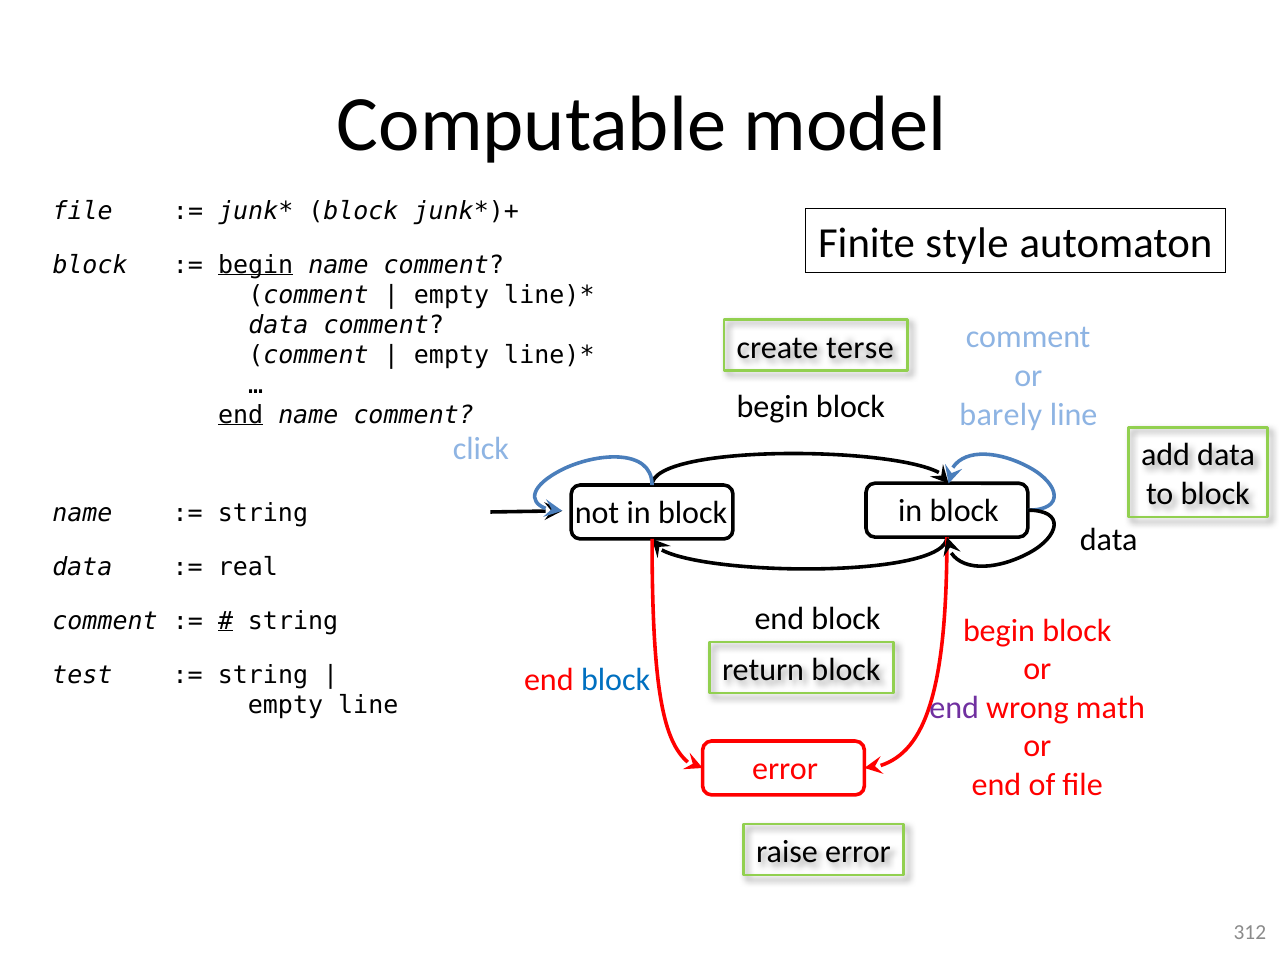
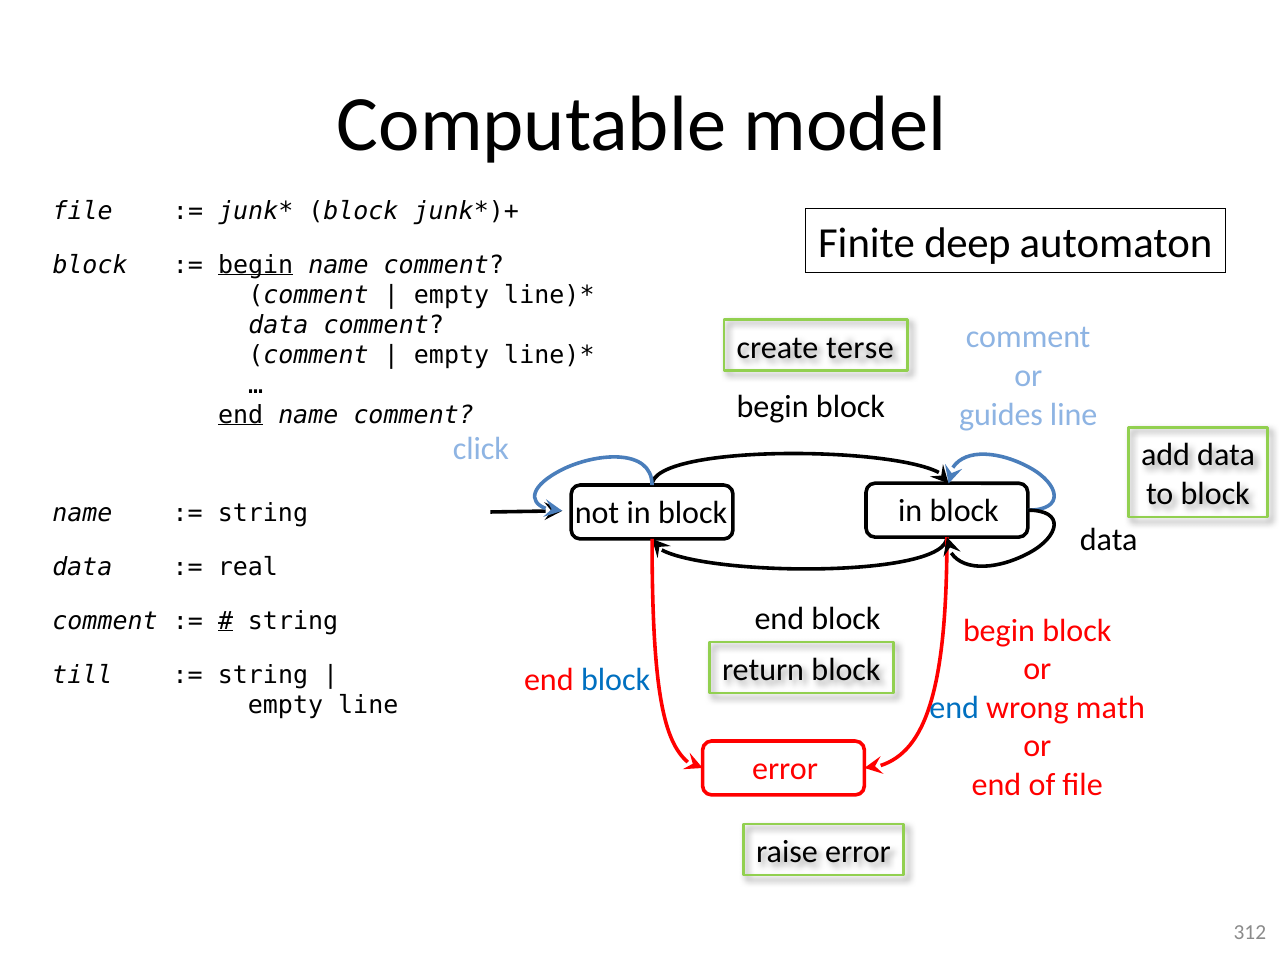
style: style -> deep
barely: barely -> guides
test: test -> till
end at (954, 708) colour: purple -> blue
